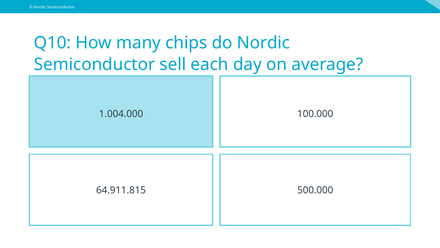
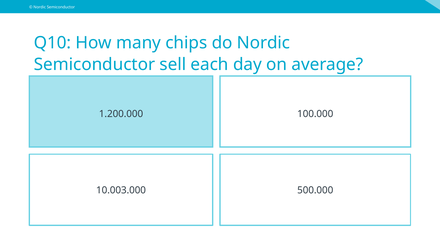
1.004.000: 1.004.000 -> 1.200.000
64.911.815: 64.911.815 -> 10.003.000
